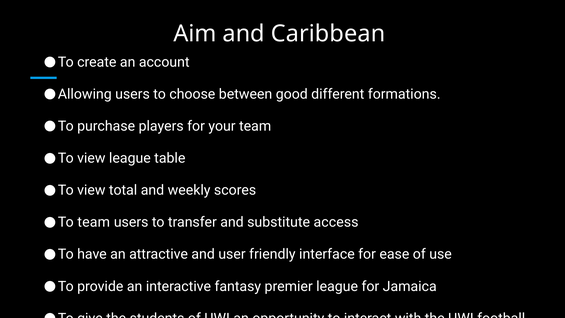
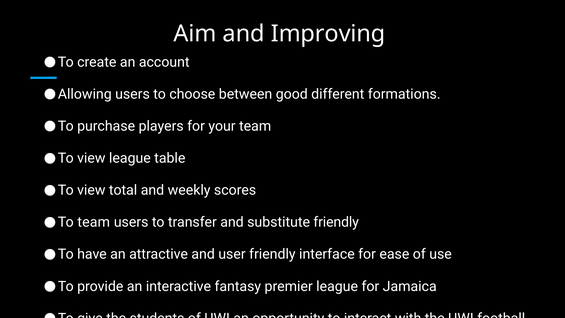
Caribbean: Caribbean -> Improving
substitute access: access -> friendly
